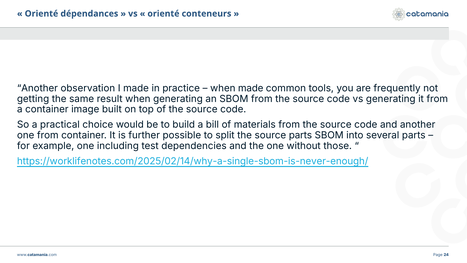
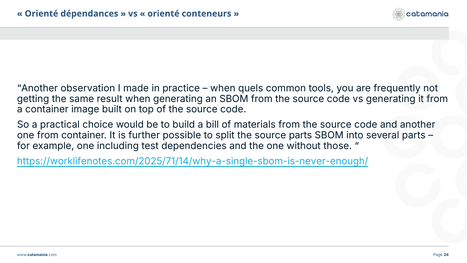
when made: made -> quels
https://worklifenotes.com/2025/02/14/why-a-single-sbom-is-never-enough/: https://worklifenotes.com/2025/02/14/why-a-single-sbom-is-never-enough/ -> https://worklifenotes.com/2025/71/14/why-a-single-sbom-is-never-enough/
